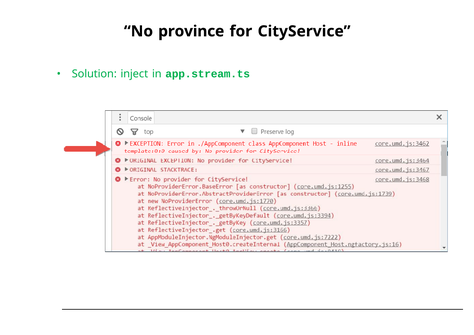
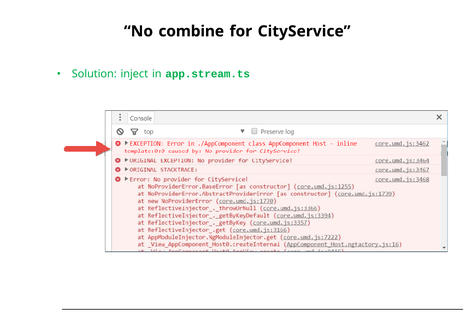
province: province -> combine
